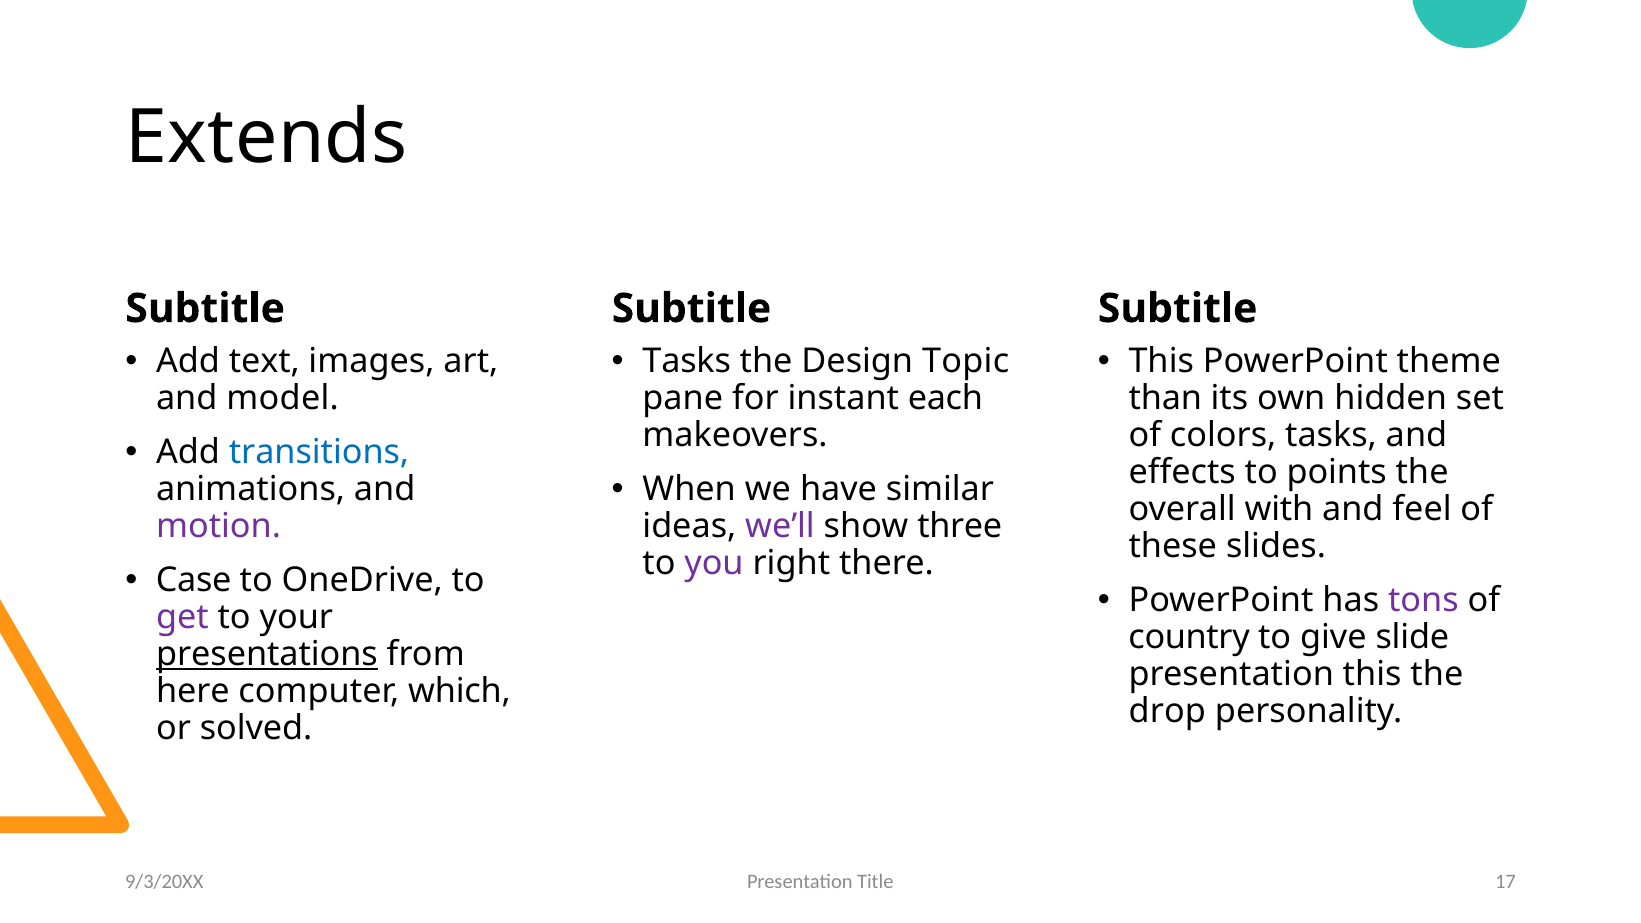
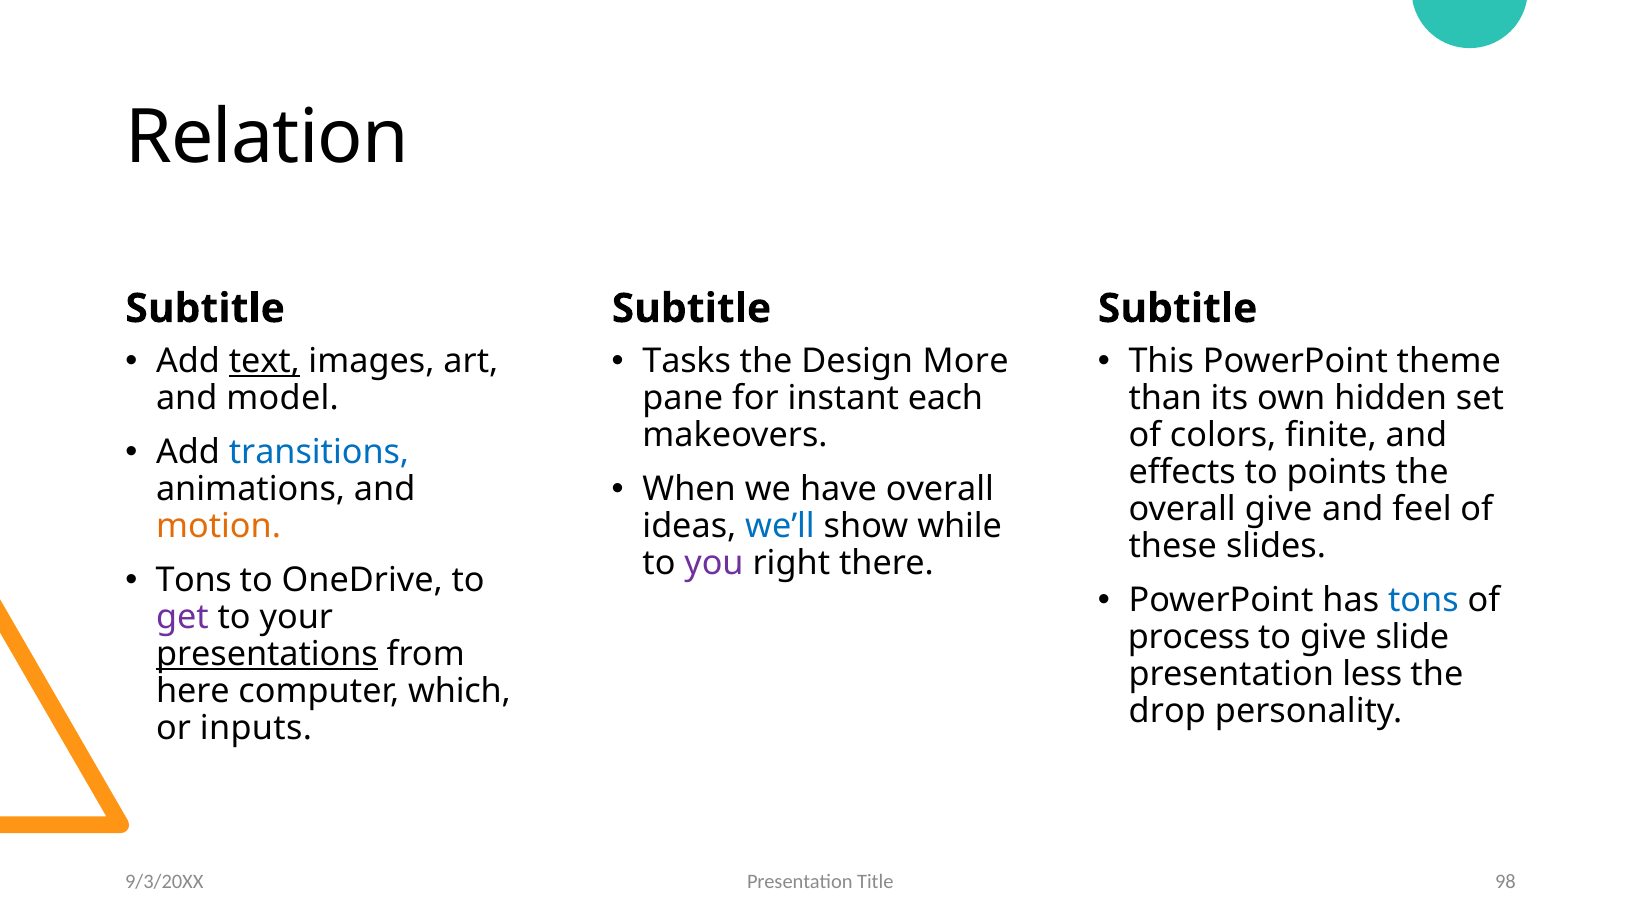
Extends: Extends -> Relation
text underline: none -> present
Topic: Topic -> More
colors tasks: tasks -> finite
have similar: similar -> overall
overall with: with -> give
motion colour: purple -> orange
we’ll colour: purple -> blue
three: three -> while
Case at (194, 580): Case -> Tons
tons at (1423, 600) colour: purple -> blue
country: country -> process
presentation this: this -> less
solved: solved -> inputs
17: 17 -> 98
